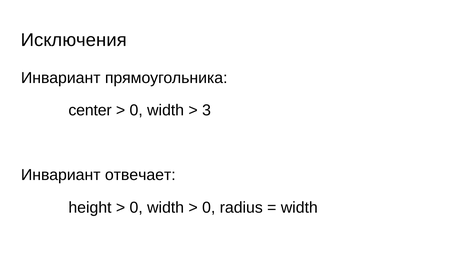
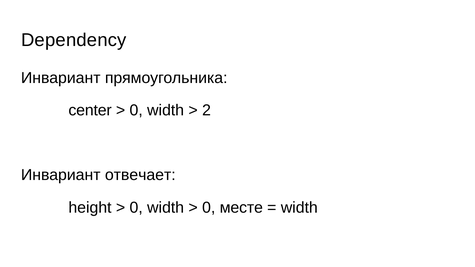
Исключения: Исключения -> Dependency
3: 3 -> 2
radius: radius -> месте
